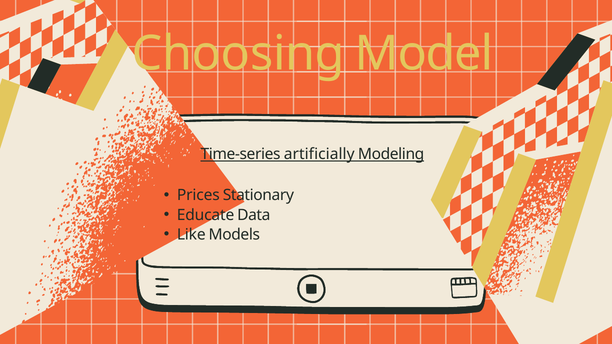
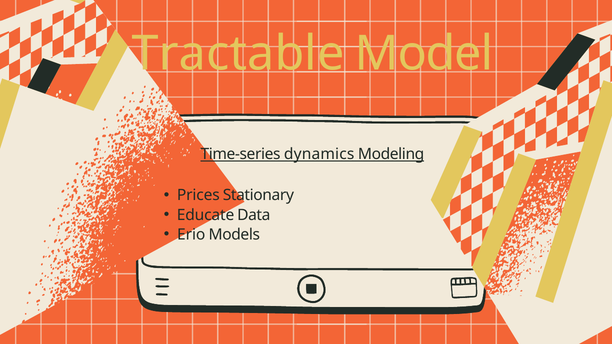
Choosing: Choosing -> Tractable
artificially: artificially -> dynamics
Like: Like -> Erio
